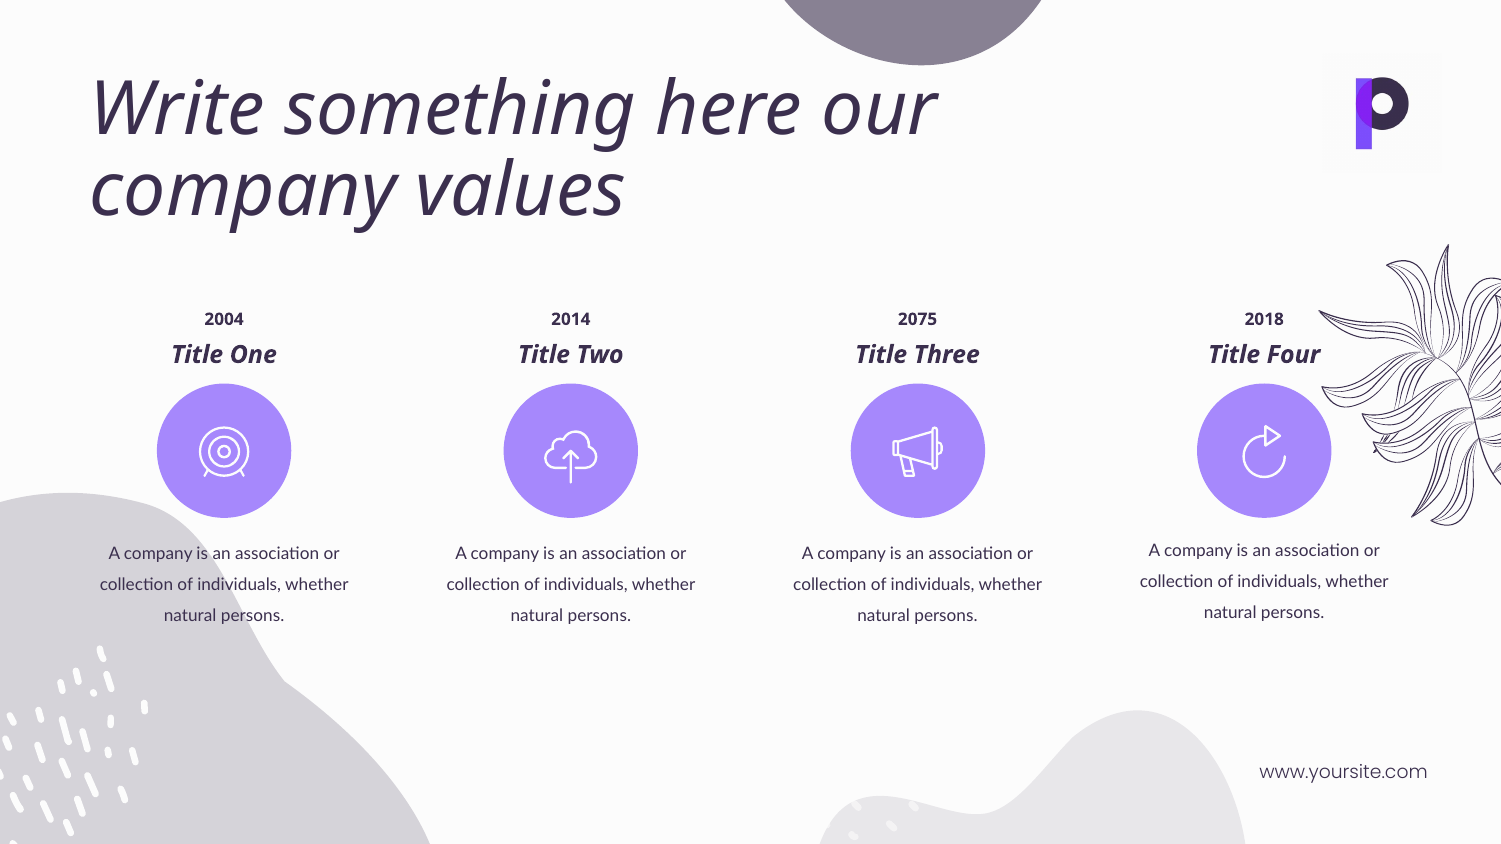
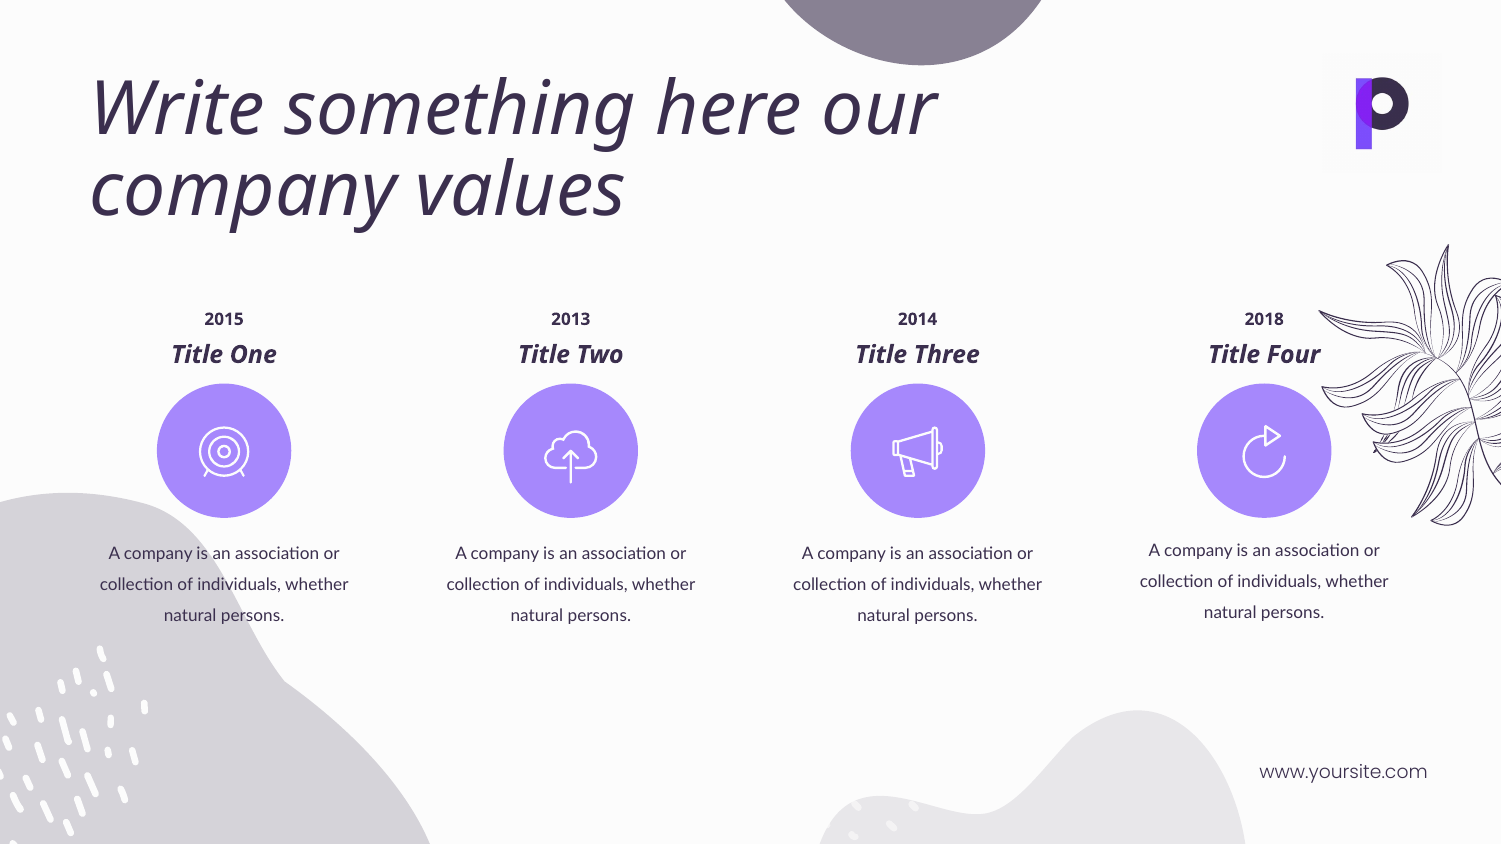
2004: 2004 -> 2015
2014: 2014 -> 2013
2075: 2075 -> 2014
